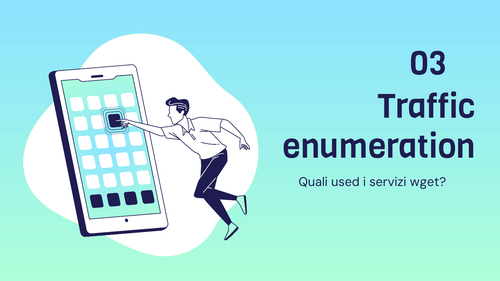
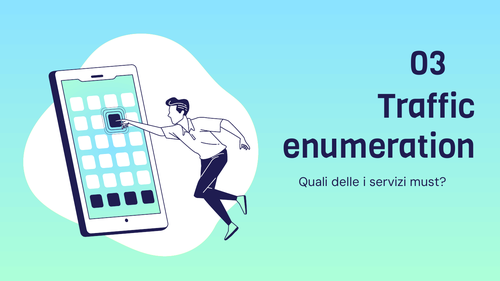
used: used -> delle
wget: wget -> must
